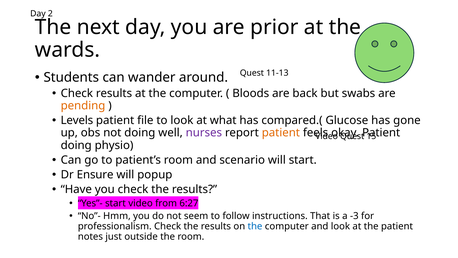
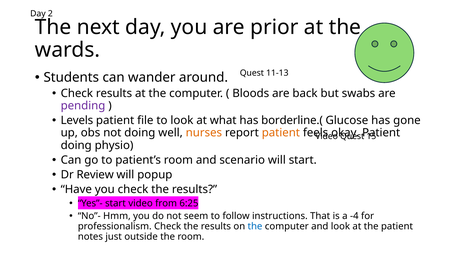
pending colour: orange -> purple
compared.(: compared.( -> borderline.(
nurses colour: purple -> orange
Ensure: Ensure -> Review
6:27: 6:27 -> 6:25
-3: -3 -> -4
